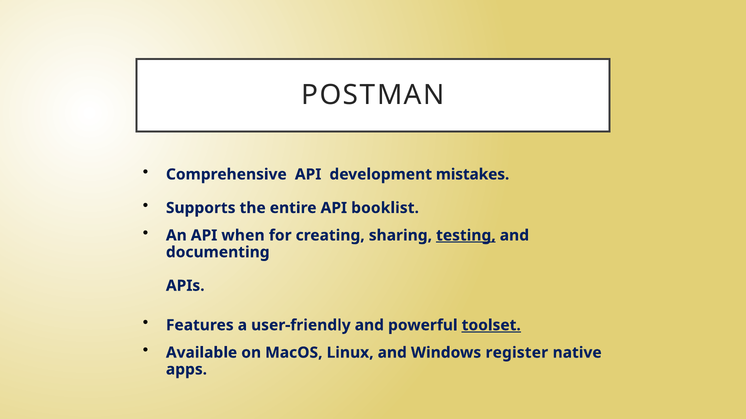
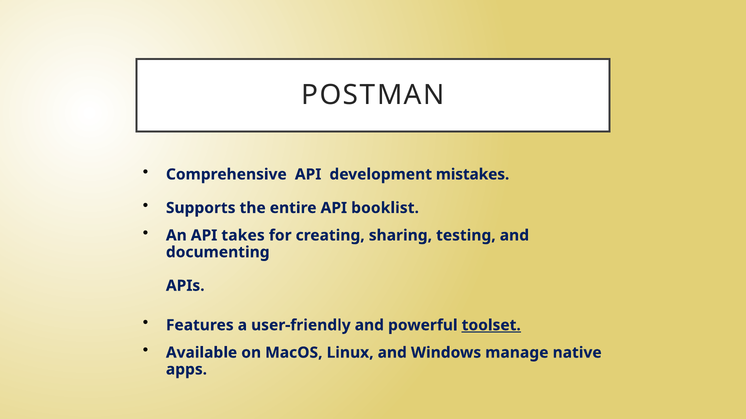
when: when -> takes
testing underline: present -> none
register: register -> manage
